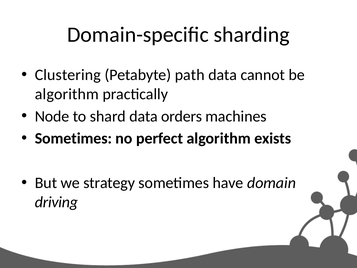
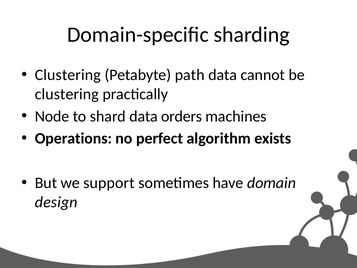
algorithm at (67, 94): algorithm -> clustering
Sometimes at (73, 138): Sometimes -> Operations
strategy: strategy -> support
driving: driving -> design
